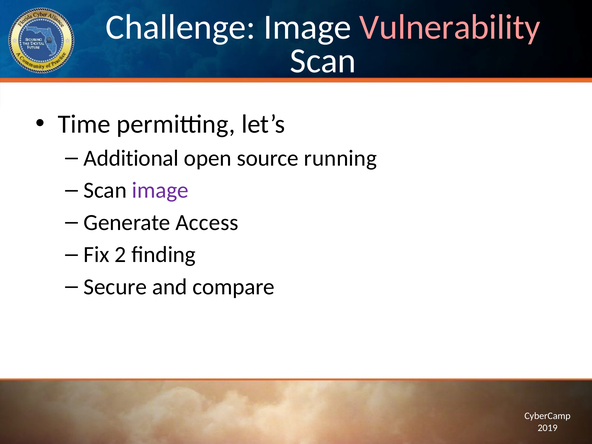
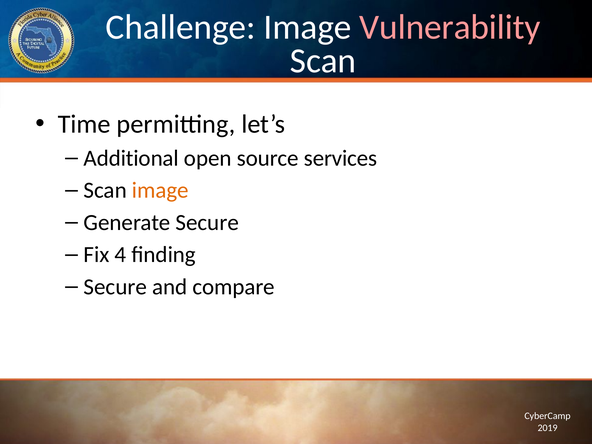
running: running -> services
image at (160, 190) colour: purple -> orange
Generate Access: Access -> Secure
2: 2 -> 4
